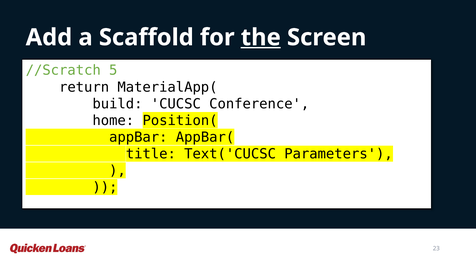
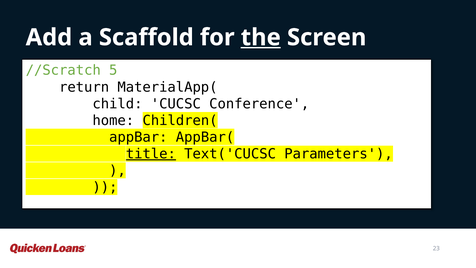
build: build -> child
Position(: Position( -> Children(
title underline: none -> present
